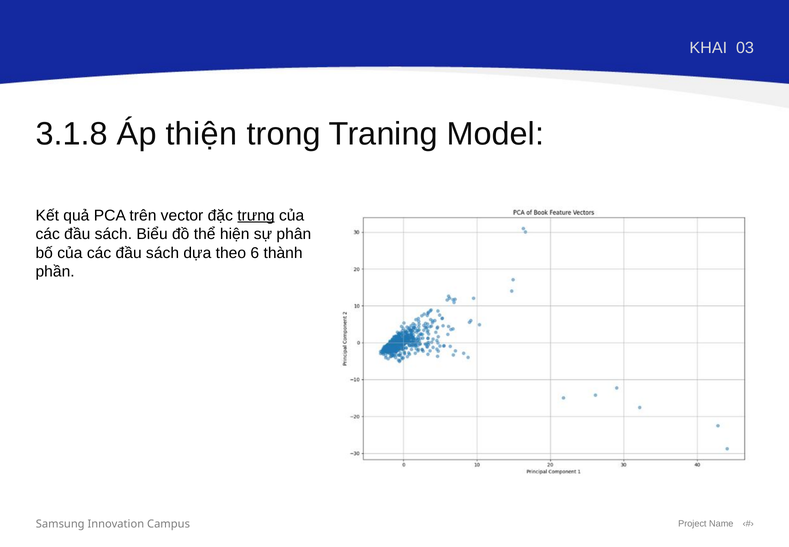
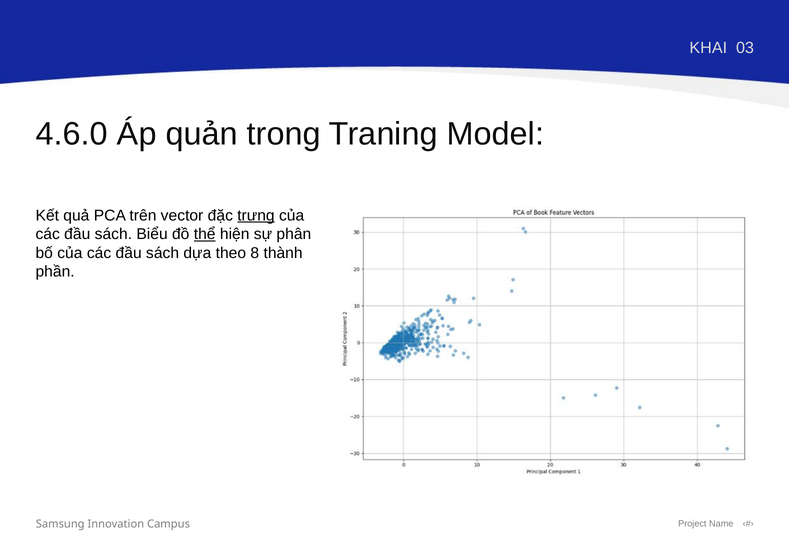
3.1.8: 3.1.8 -> 4.6.0
thiện: thiện -> quản
thể underline: none -> present
6: 6 -> 8
